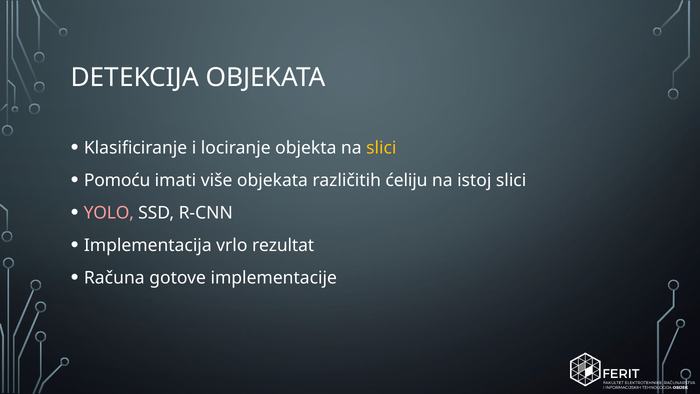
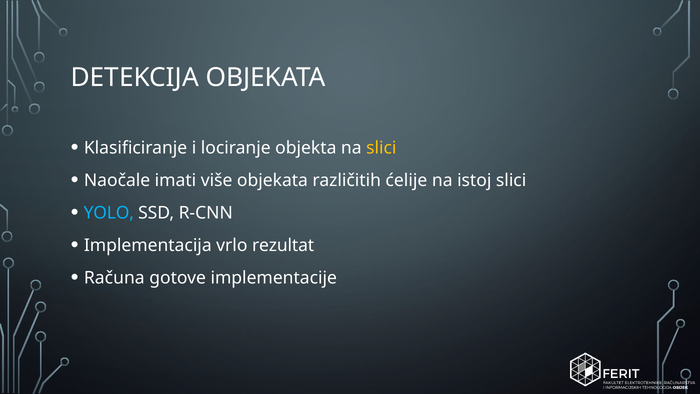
Pomoću: Pomoću -> Naočale
ćeliju: ćeliju -> ćelije
YOLO colour: pink -> light blue
